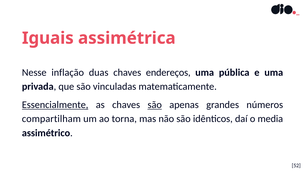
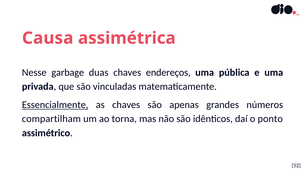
Iguais: Iguais -> Causa
inflação: inflação -> garbage
são at (155, 105) underline: present -> none
media: media -> ponto
